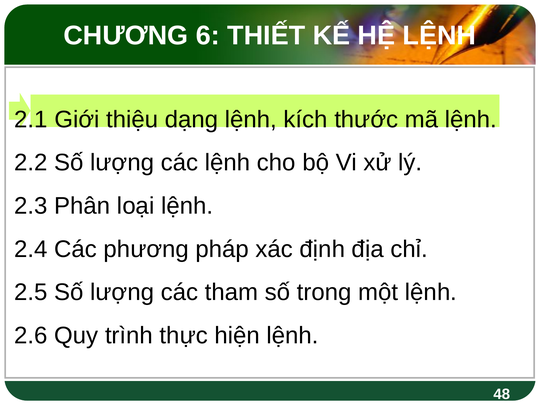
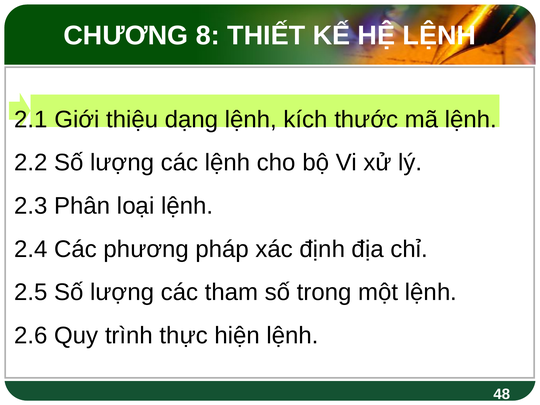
6: 6 -> 8
